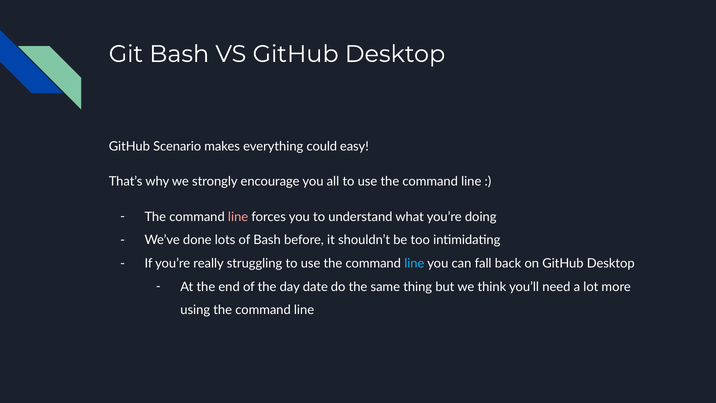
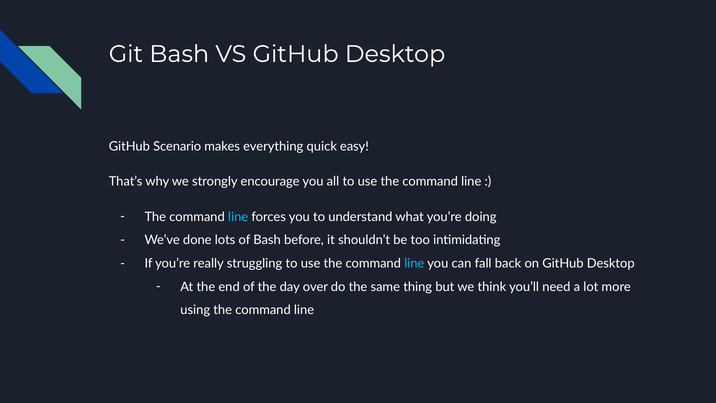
could: could -> quick
line at (238, 217) colour: pink -> light blue
date: date -> over
